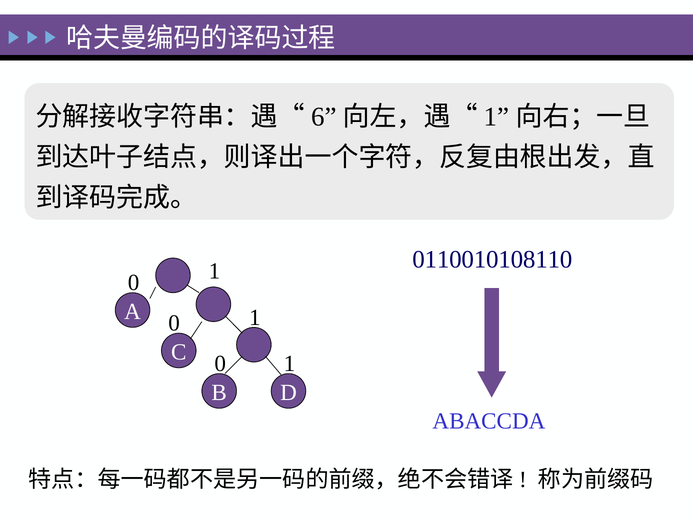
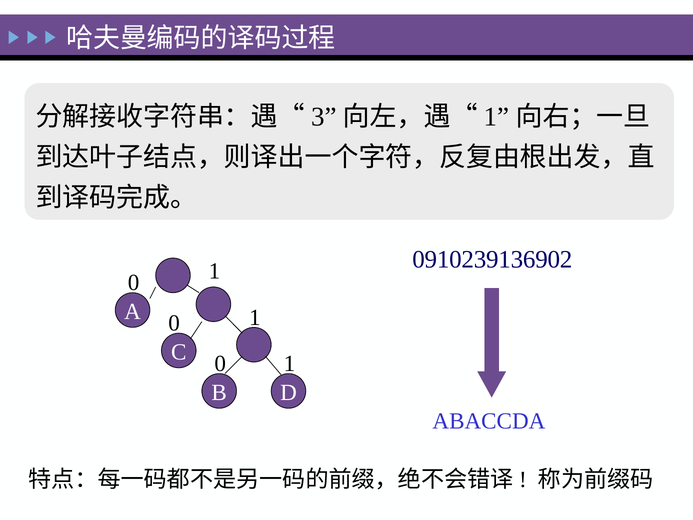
6: 6 -> 3
0110010108110: 0110010108110 -> 0910239136902
